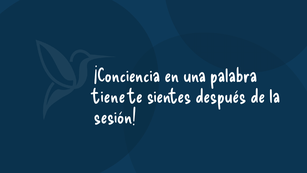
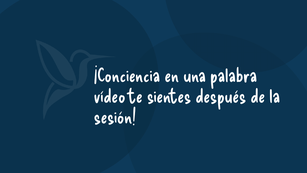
tiene: tiene -> vídeo
